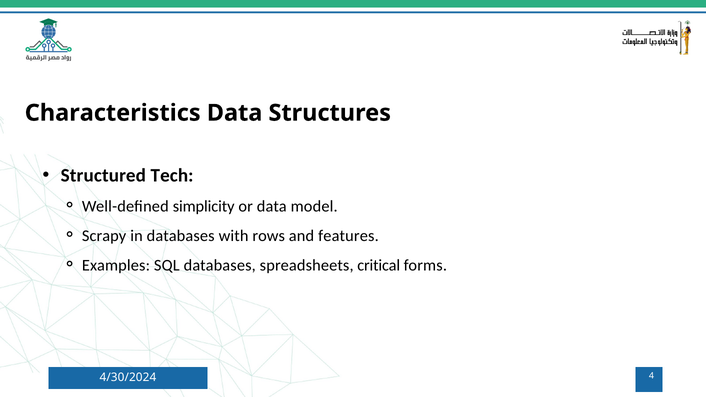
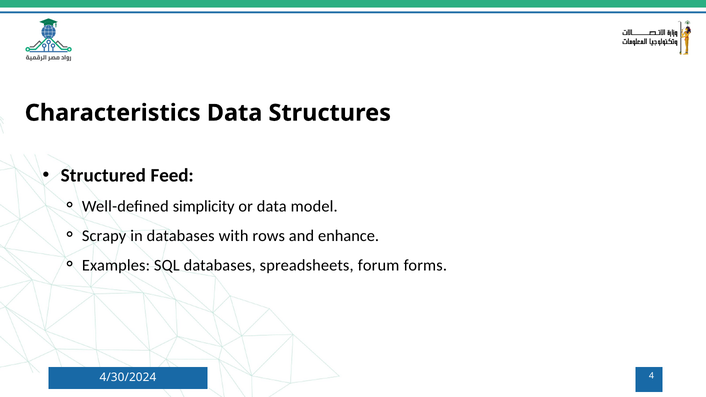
Tech: Tech -> Feed
features: features -> enhance
critical: critical -> forum
